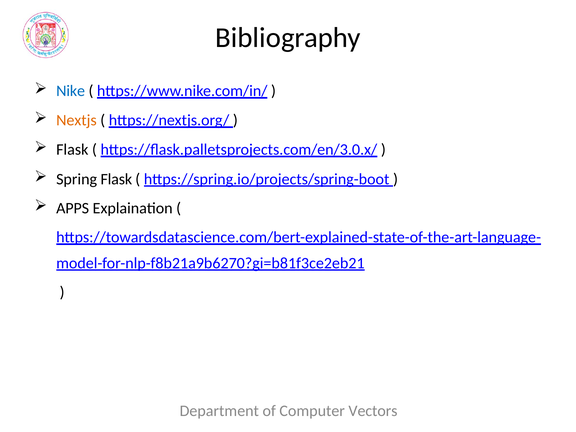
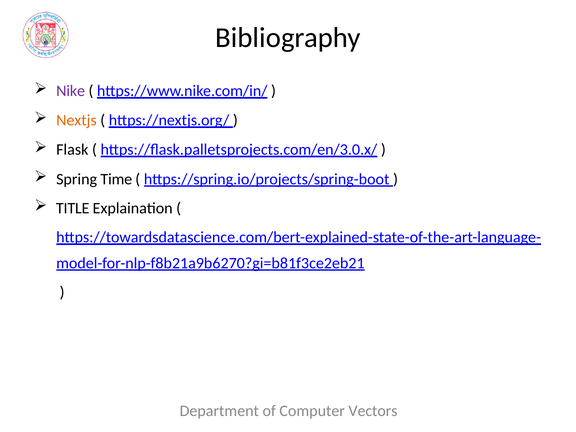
Nike colour: blue -> purple
Spring Flask: Flask -> Time
APPS: APPS -> TITLE
